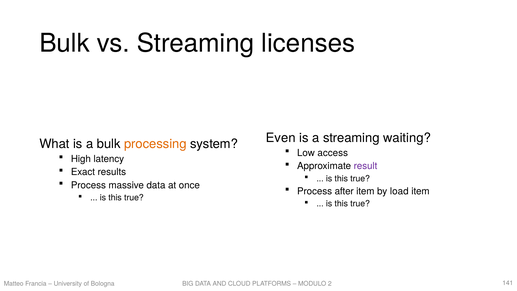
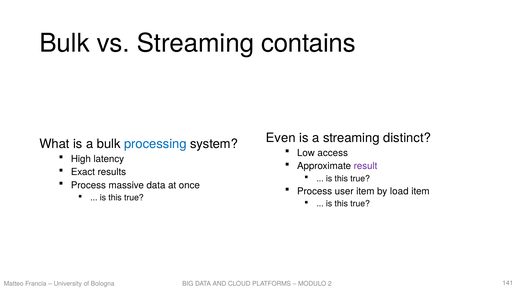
licenses: licenses -> contains
waiting: waiting -> distinct
processing colour: orange -> blue
after: after -> user
